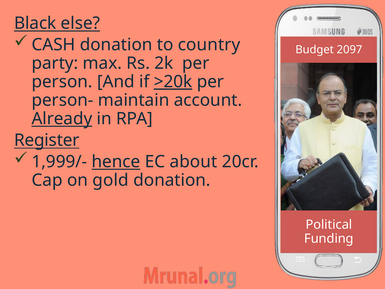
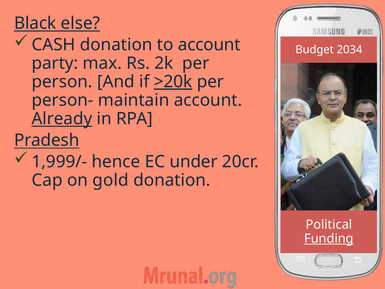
to country: country -> account
2097: 2097 -> 2034
Register: Register -> Pradesh
hence underline: present -> none
about: about -> under
Funding underline: none -> present
